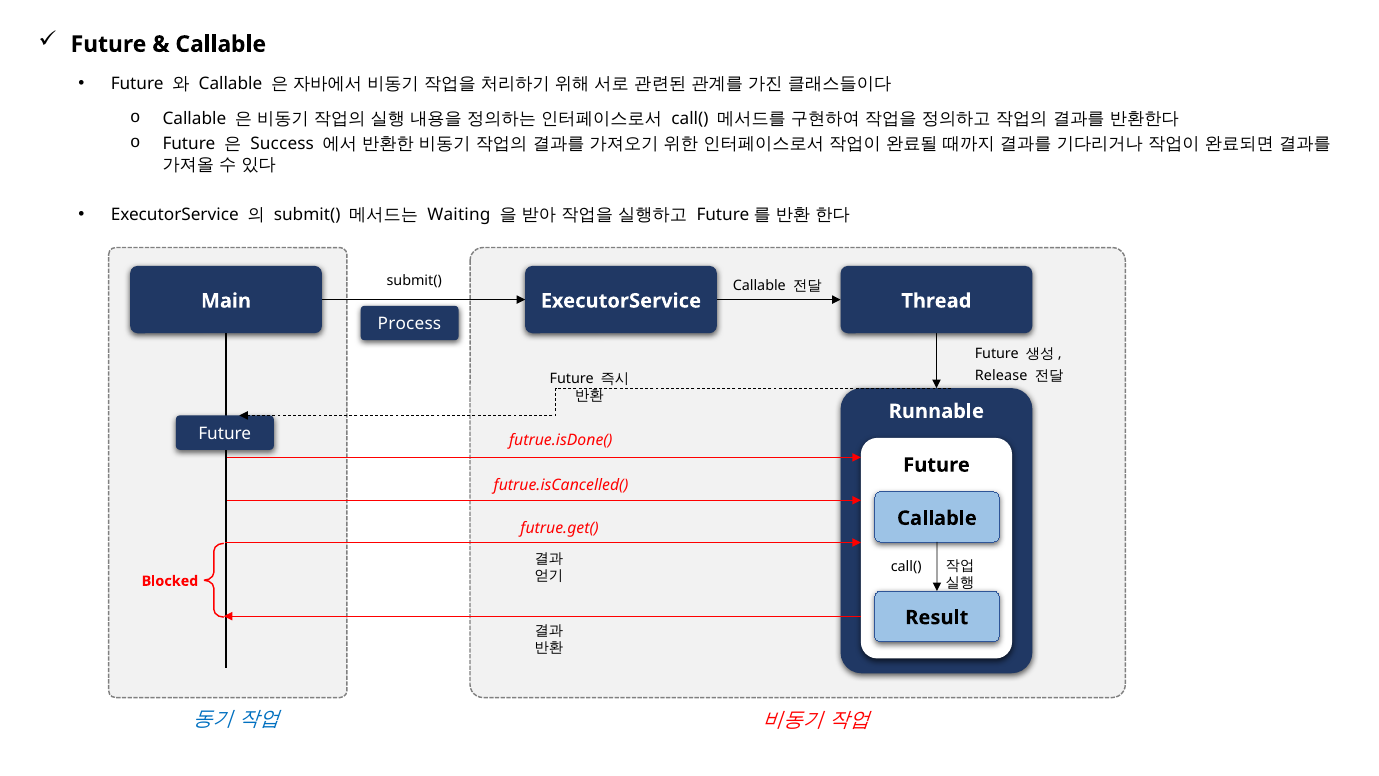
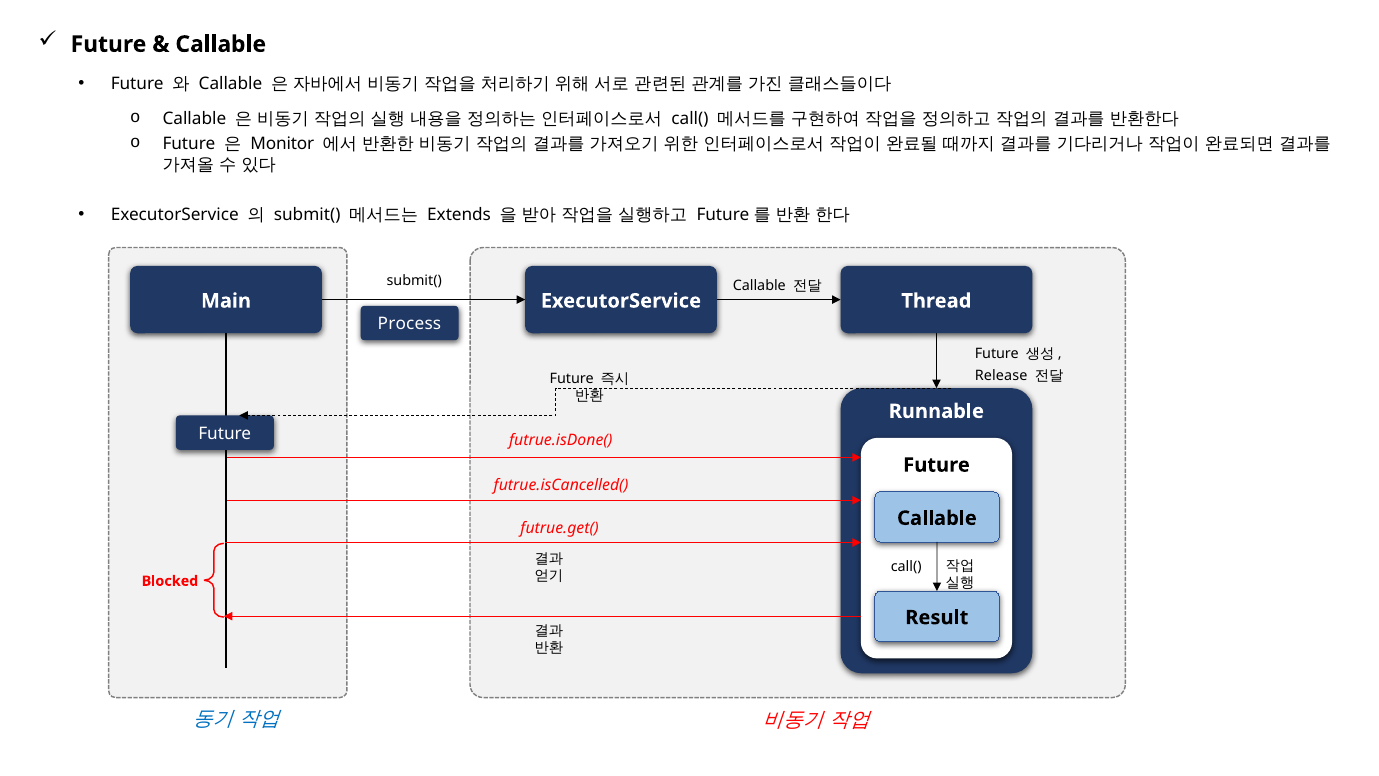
Success: Success -> Monitor
Waiting: Waiting -> Extends
